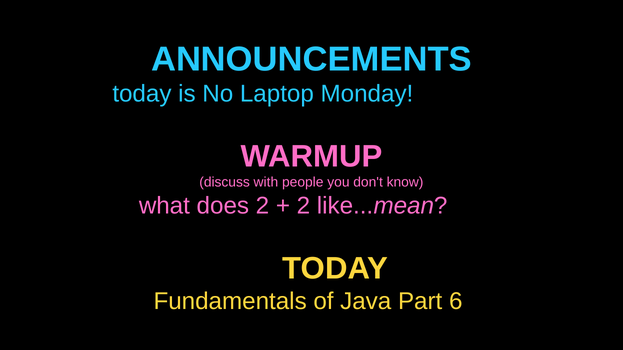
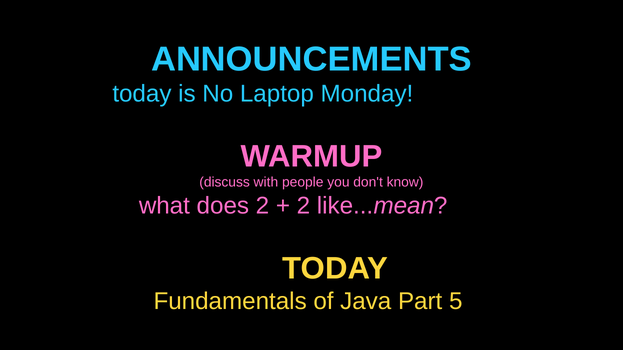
6: 6 -> 5
